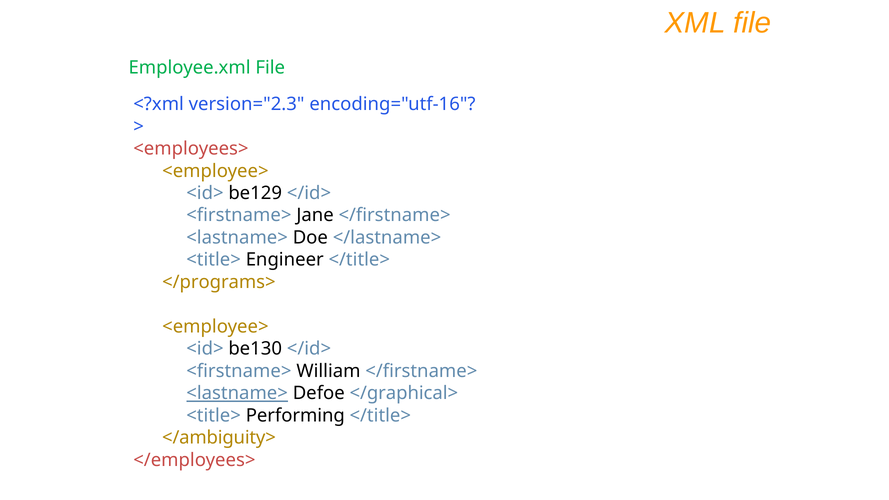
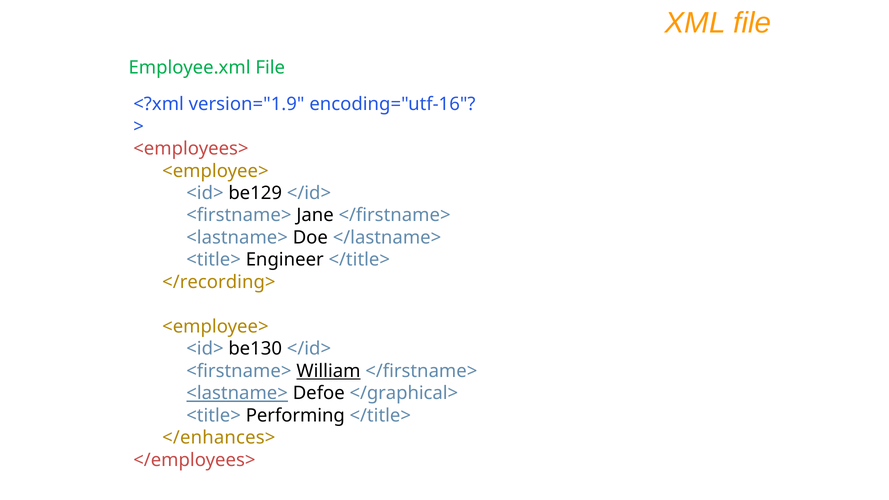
version="2.3: version="2.3 -> version="1.9
</programs>: </programs> -> </recording>
William underline: none -> present
</ambiguity>: </ambiguity> -> </enhances>
